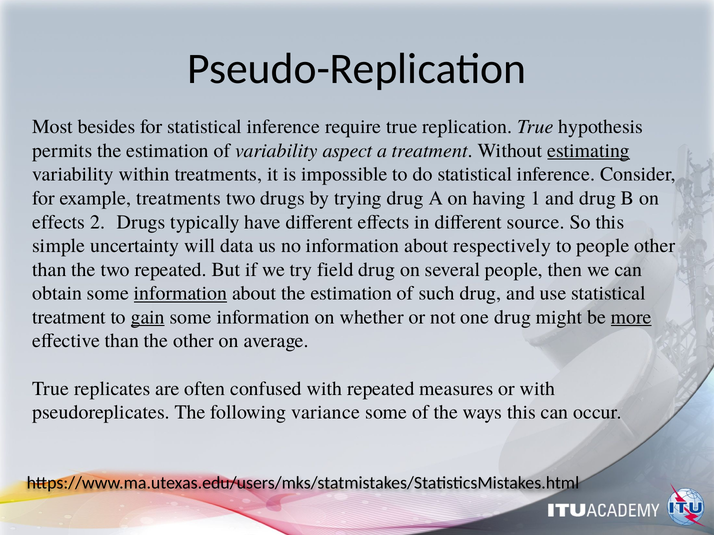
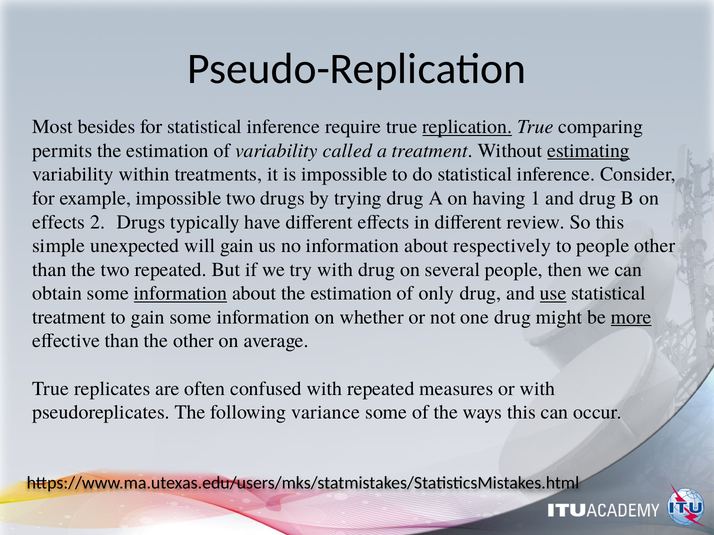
replication underline: none -> present
hypothesis: hypothesis -> comparing
aspect: aspect -> called
example treatments: treatments -> impossible
source: source -> review
uncertainty: uncertainty -> unexpected
will data: data -> gain
try field: field -> with
such: such -> only
use underline: none -> present
gain at (148, 317) underline: present -> none
